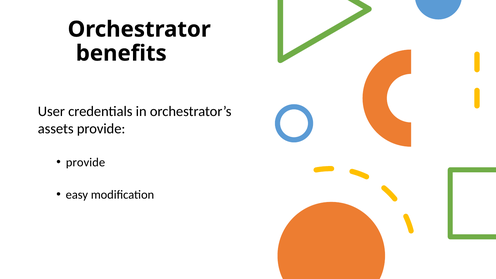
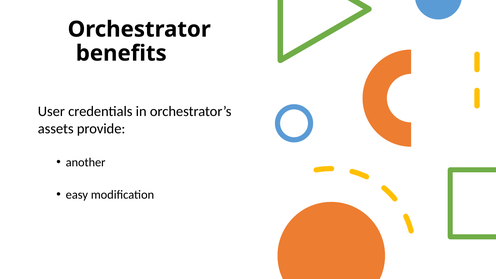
provide at (85, 162): provide -> another
